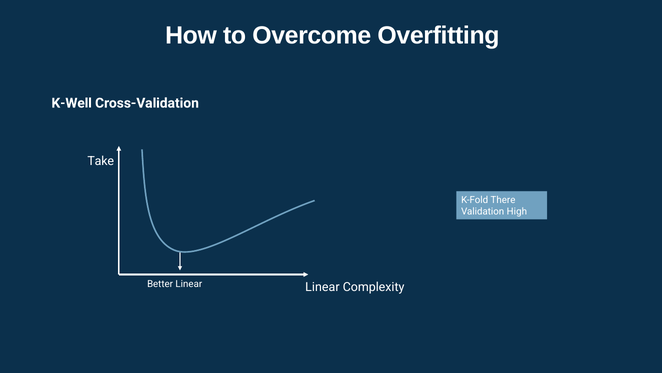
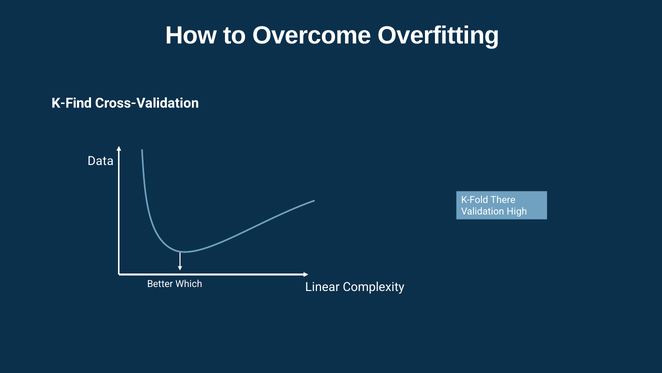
K-Well: K-Well -> K-Find
Take: Take -> Data
Better Linear: Linear -> Which
